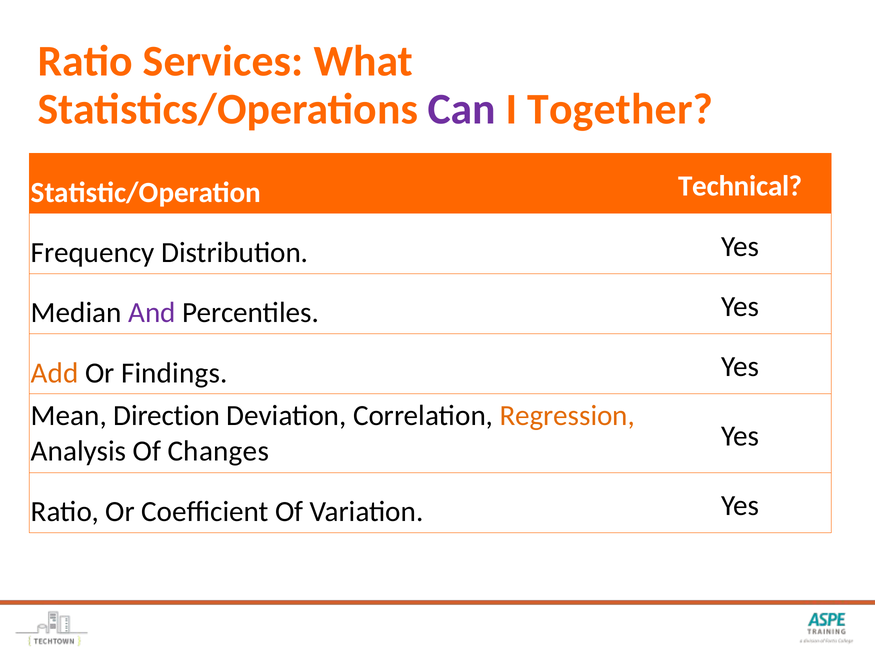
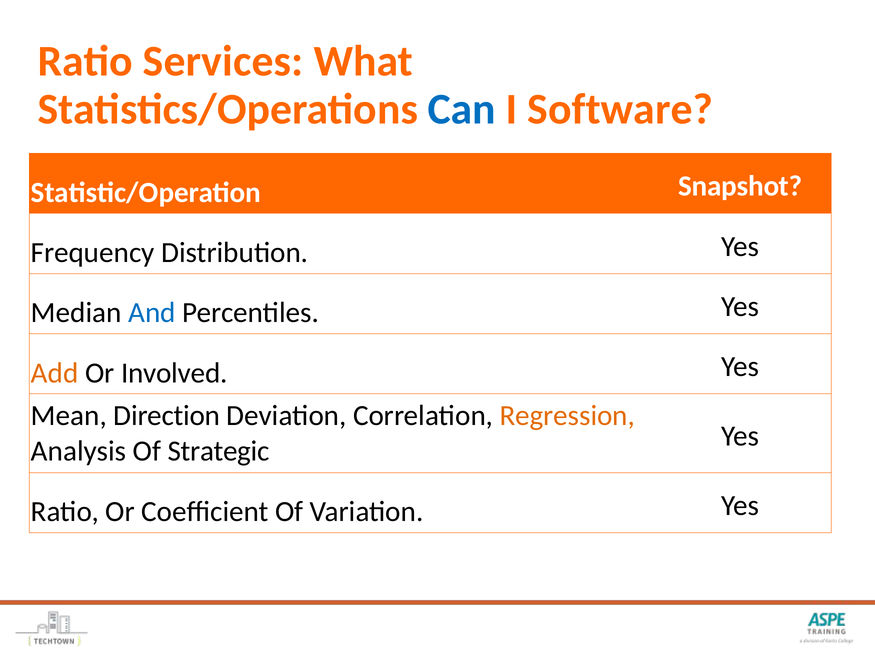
Can colour: purple -> blue
Together: Together -> Software
Technical: Technical -> Snapshot
And colour: purple -> blue
Findings: Findings -> Involved
Changes: Changes -> Strategic
